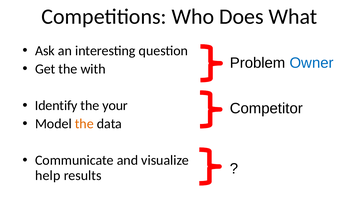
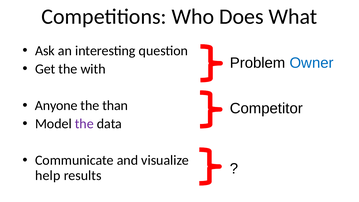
Identify: Identify -> Anyone
your: your -> than
the at (84, 124) colour: orange -> purple
